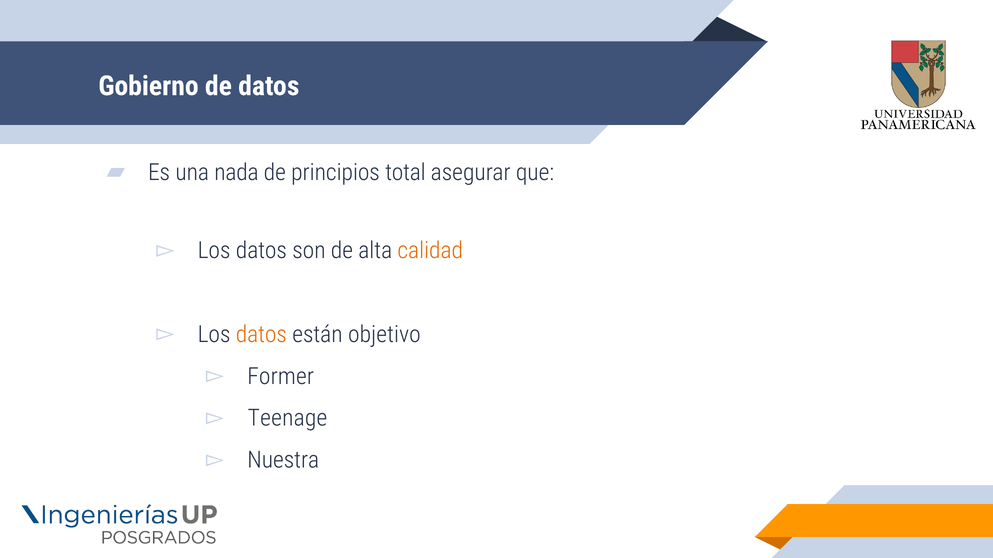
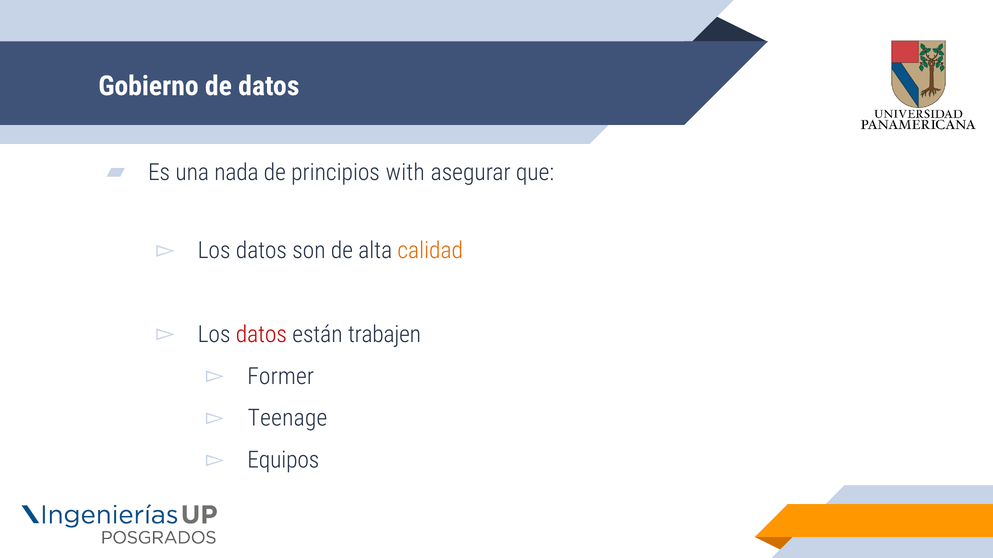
total: total -> with
datos at (261, 335) colour: orange -> red
objetivo: objetivo -> trabajen
Nuestra: Nuestra -> Equipos
